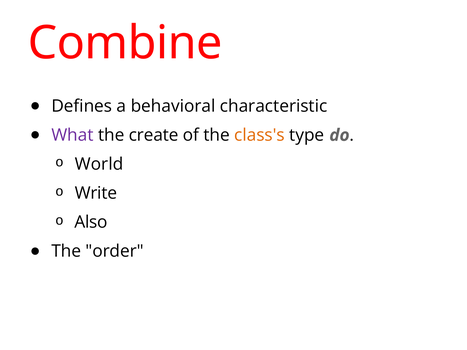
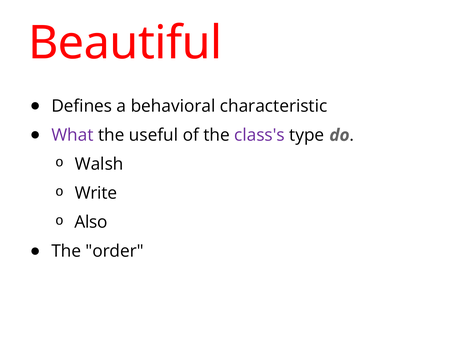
Combine: Combine -> Beautiful
create: create -> useful
class's colour: orange -> purple
World: World -> Walsh
